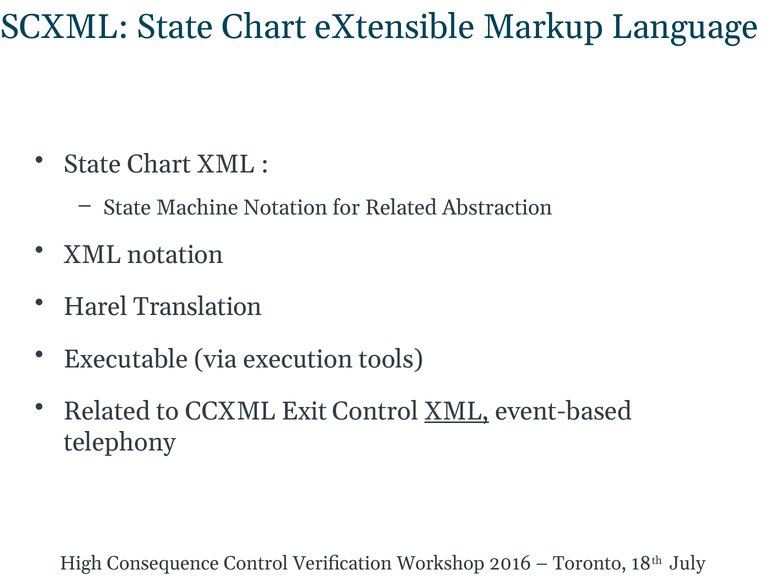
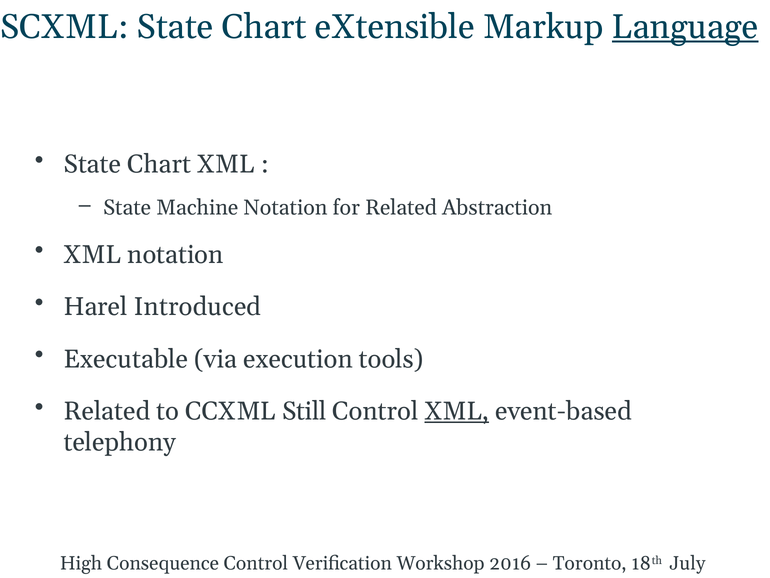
Language underline: none -> present
Translation: Translation -> Introduced
Exit: Exit -> Still
